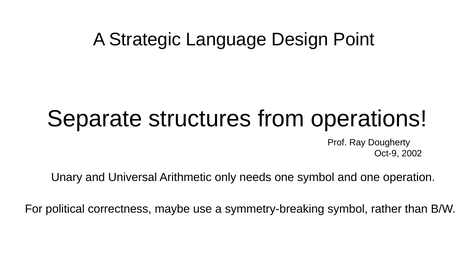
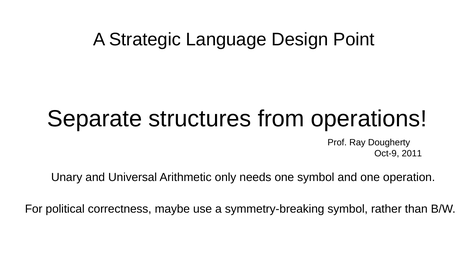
2002: 2002 -> 2011
